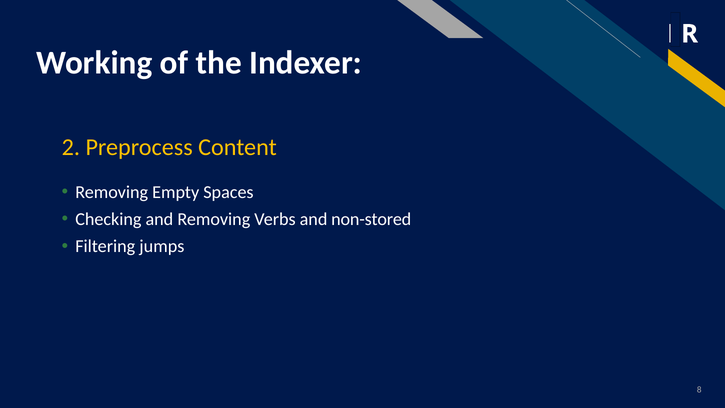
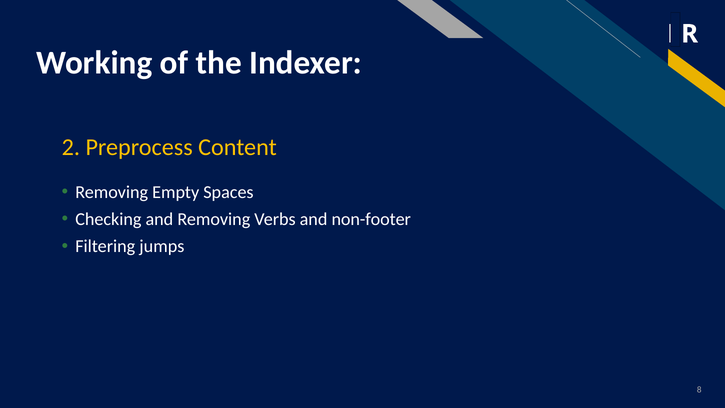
non-stored: non-stored -> non-footer
